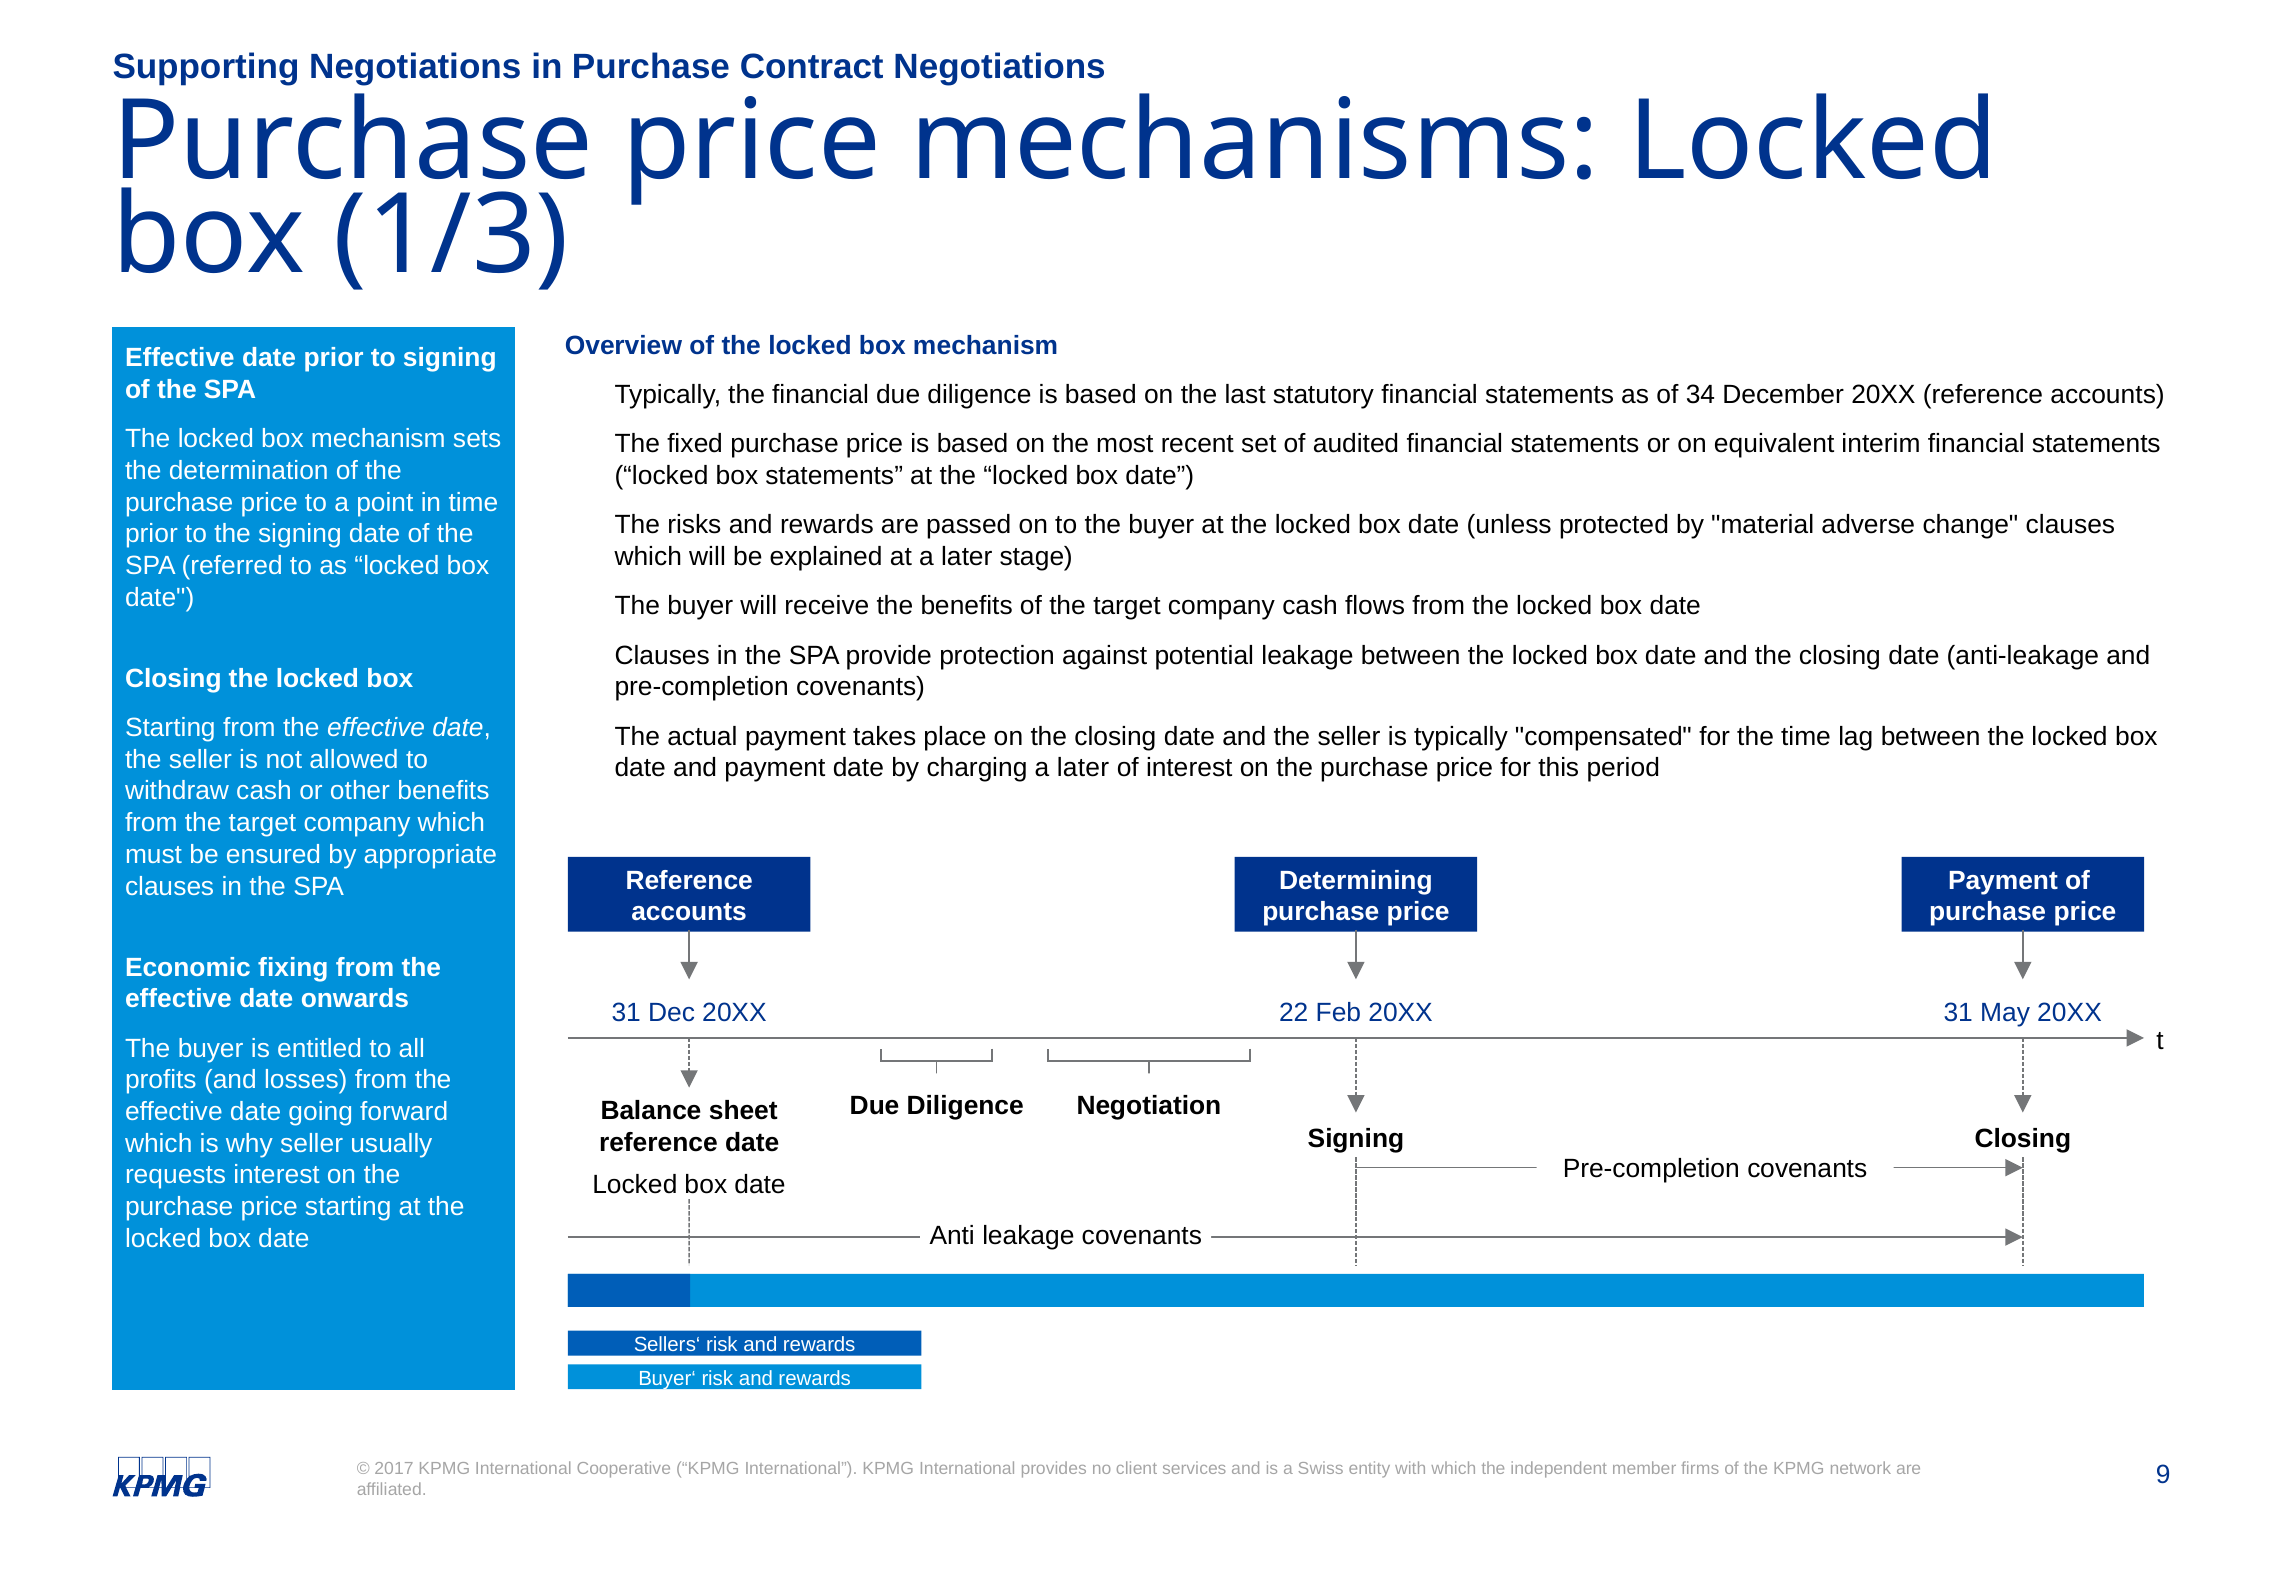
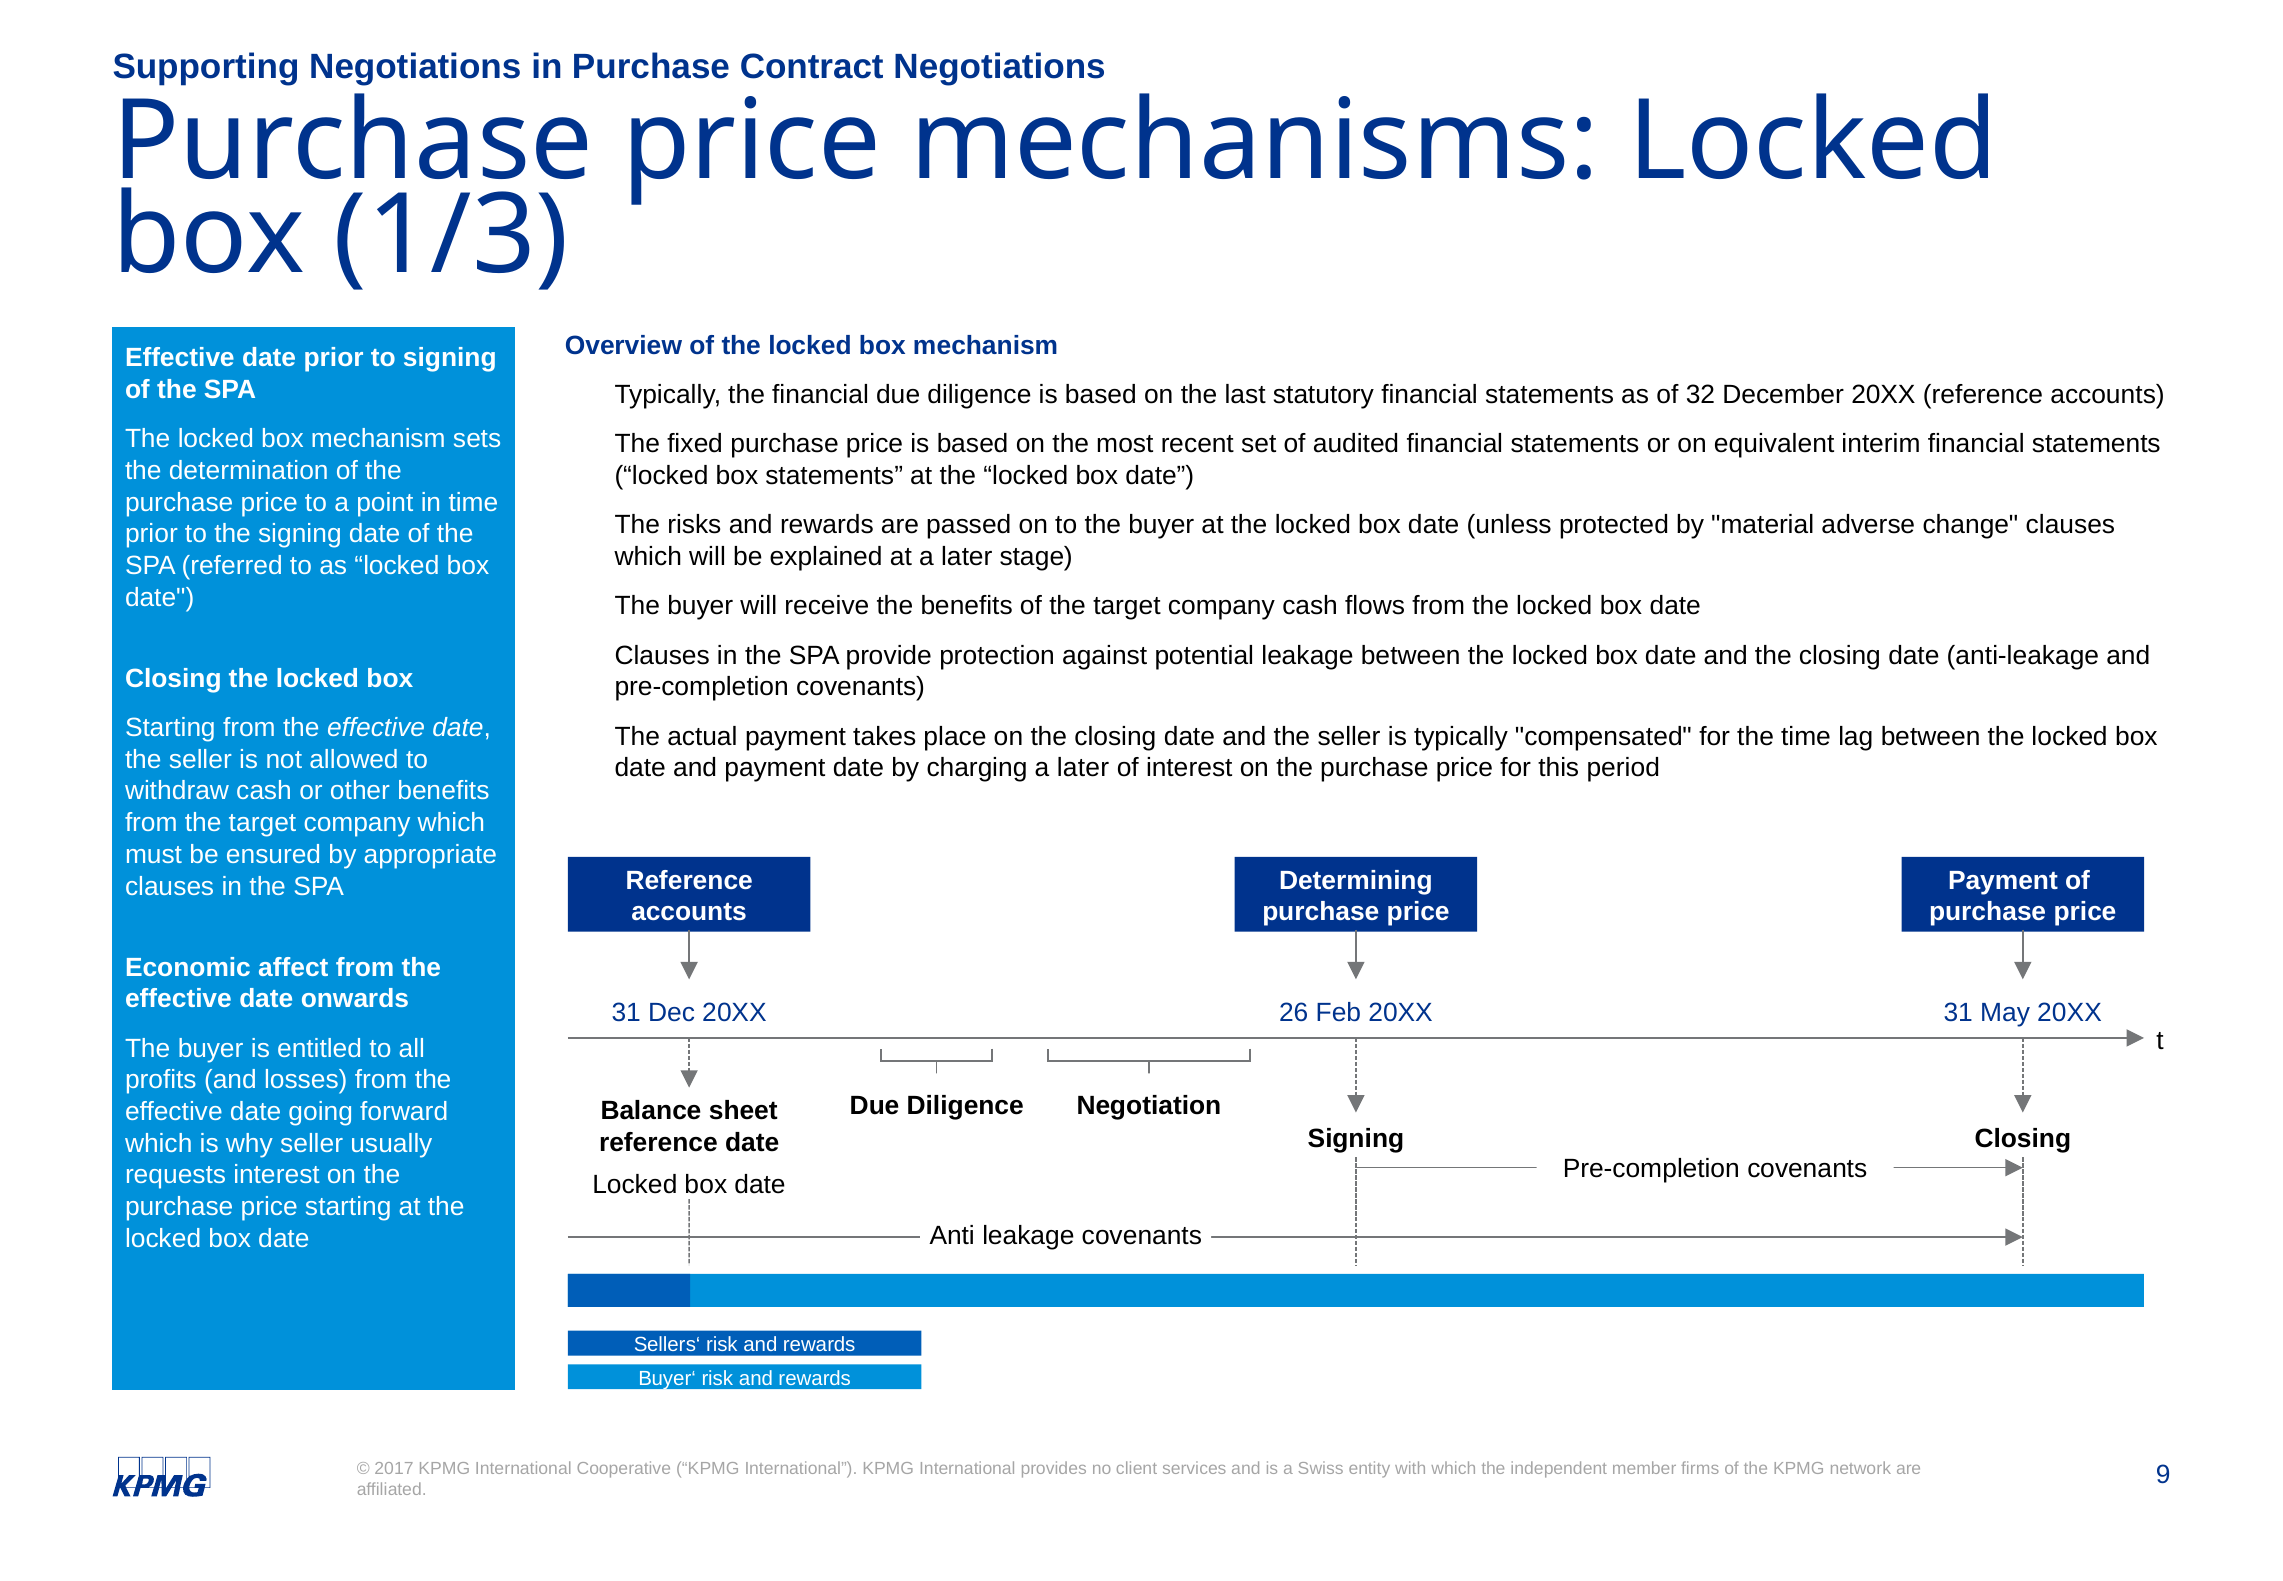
34: 34 -> 32
fixing: fixing -> affect
22: 22 -> 26
